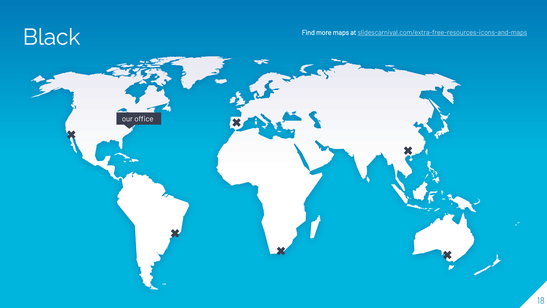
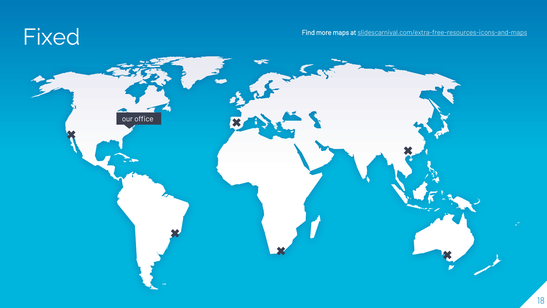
Black: Black -> Fixed
